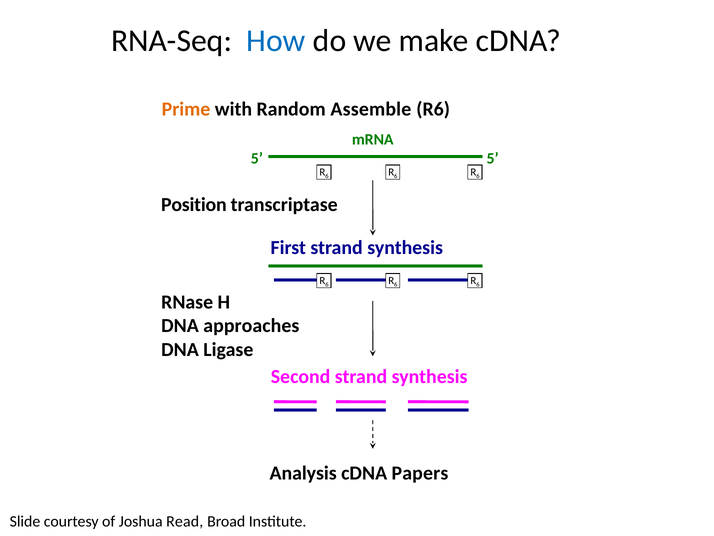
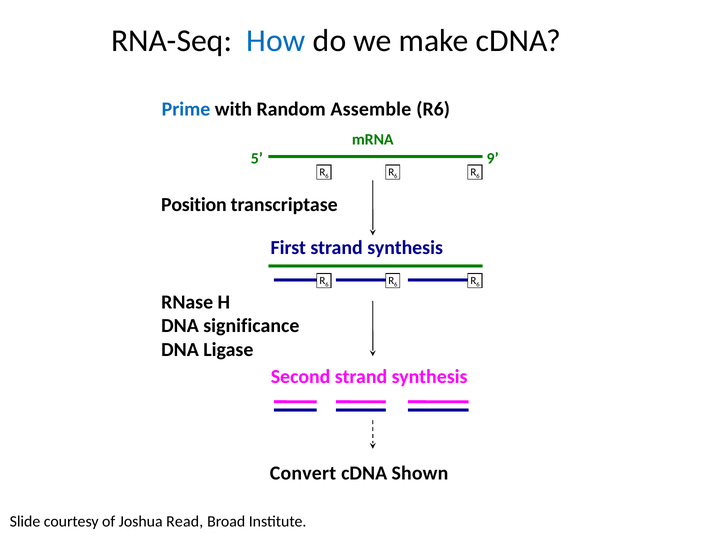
Prime colour: orange -> blue
5 5: 5 -> 9
approaches: approaches -> significance
Analysis: Analysis -> Convert
Papers: Papers -> Shown
